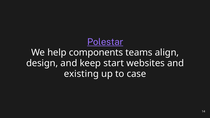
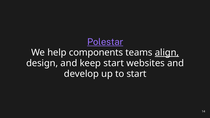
align underline: none -> present
existing: existing -> develop
to case: case -> start
